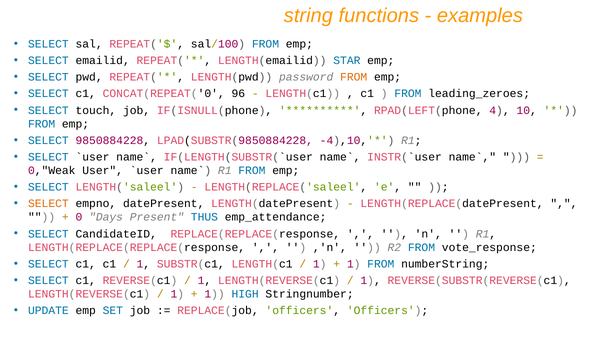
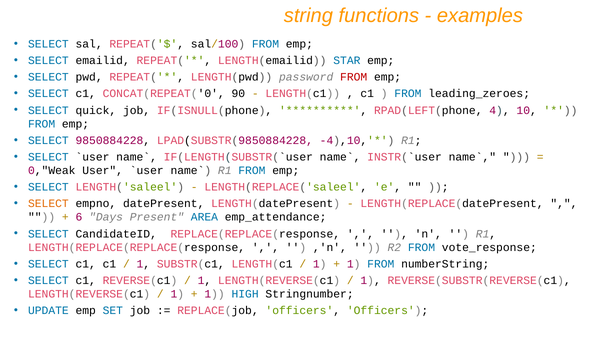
FROM at (354, 77) colour: orange -> red
96: 96 -> 90
touch: touch -> quick
0: 0 -> 6
THUS: THUS -> AREA
